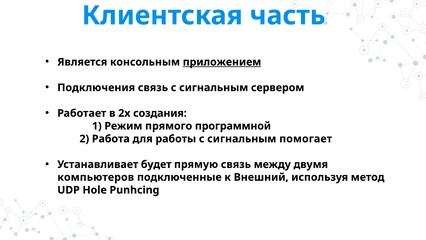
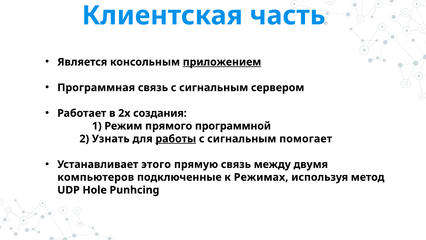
Подключения: Подключения -> Программная
Работа: Работа -> Узнать
работы underline: none -> present
будет: будет -> этого
Внешний: Внешний -> Режимах
